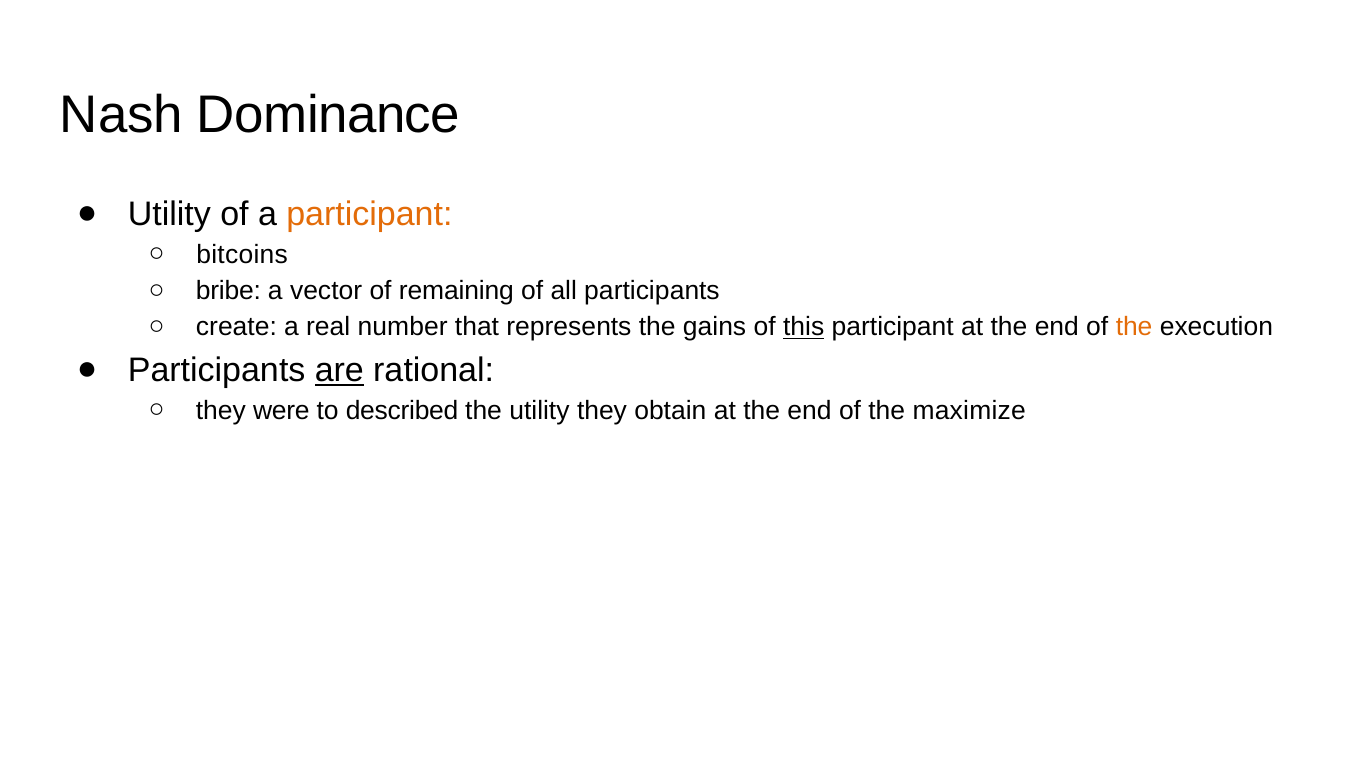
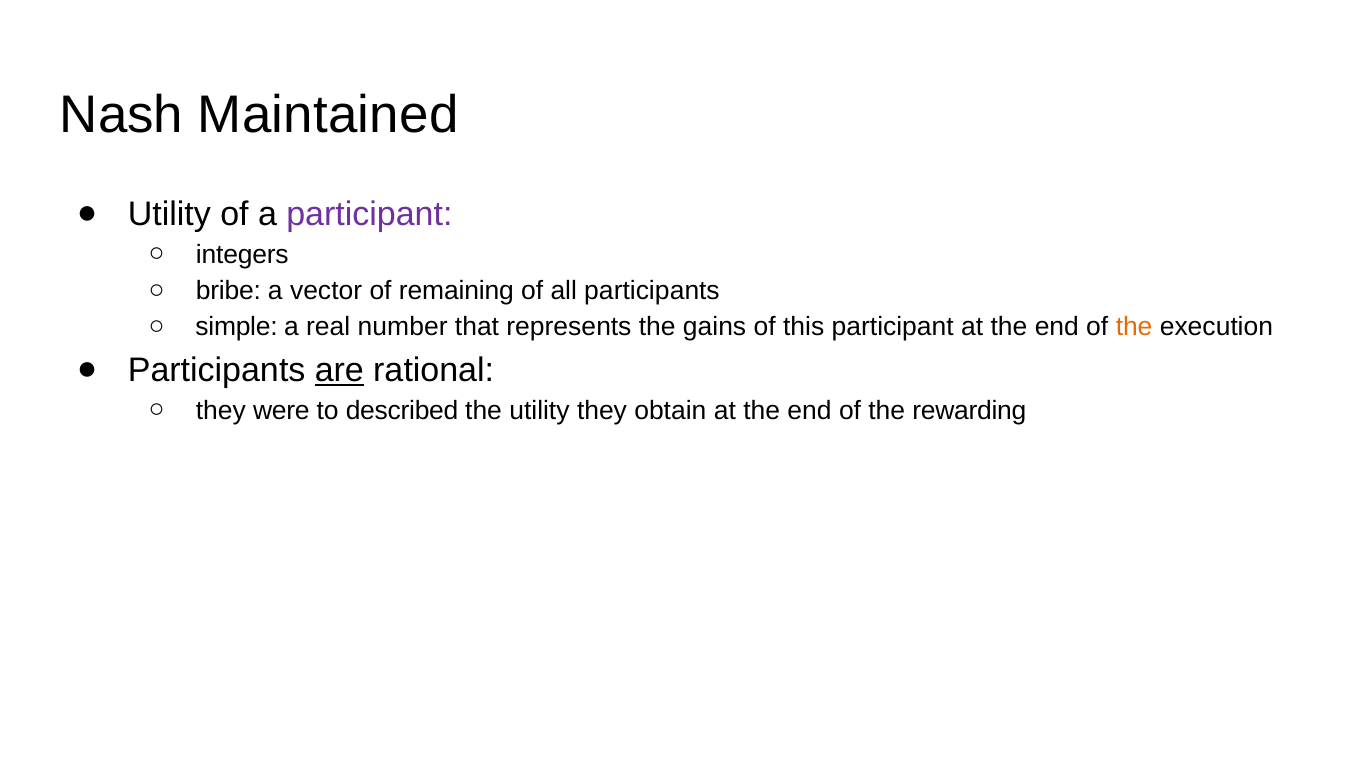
Dominance: Dominance -> Maintained
participant at (369, 214) colour: orange -> purple
bitcoins: bitcoins -> integers
create: create -> simple
this underline: present -> none
maximize: maximize -> rewarding
